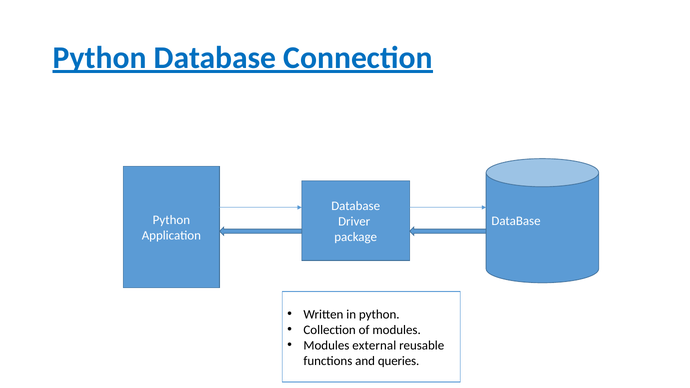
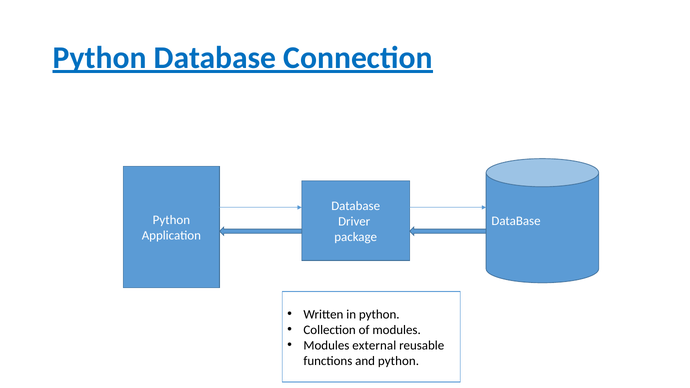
and queries: queries -> python
